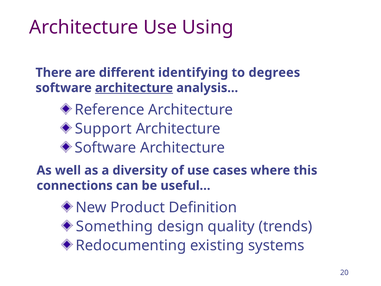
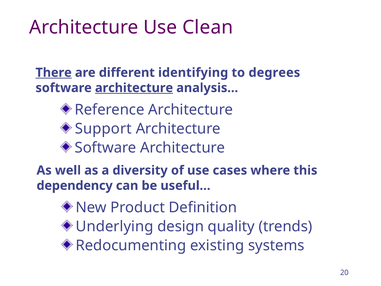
Using: Using -> Clean
There underline: none -> present
connections: connections -> dependency
Something: Something -> Underlying
